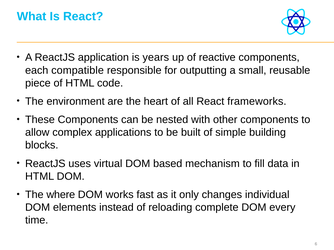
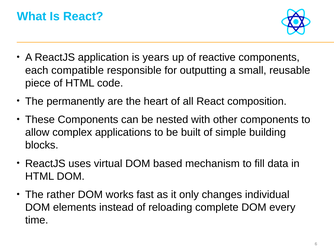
environment: environment -> permanently
frameworks: frameworks -> composition
where: where -> rather
